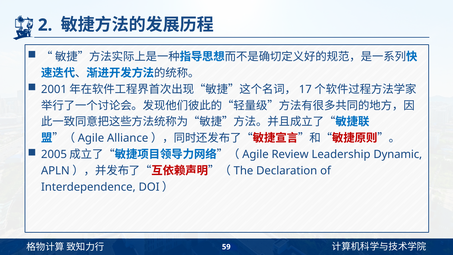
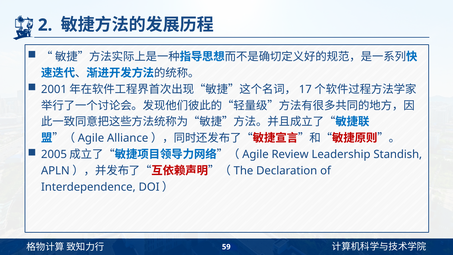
Dynamic: Dynamic -> Standish
